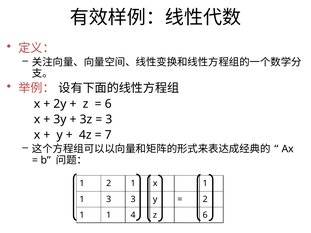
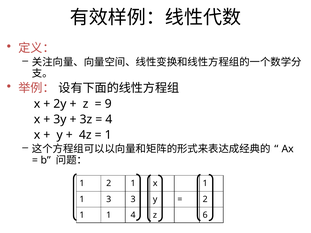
6 at (108, 104): 6 -> 9
3 at (109, 119): 3 -> 4
7 at (108, 135): 7 -> 1
